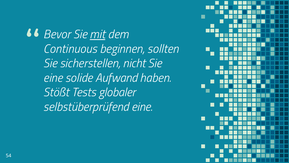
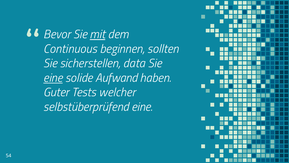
nicht: nicht -> data
eine at (53, 78) underline: none -> present
Stößt: Stößt -> Guter
globaler: globaler -> welcher
